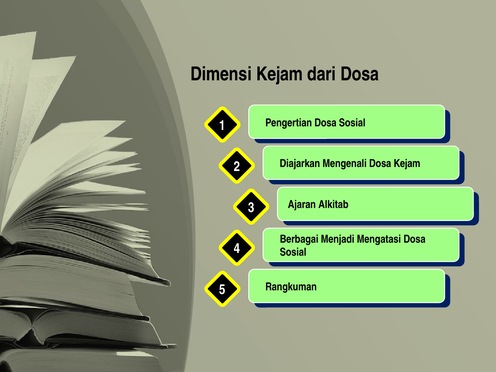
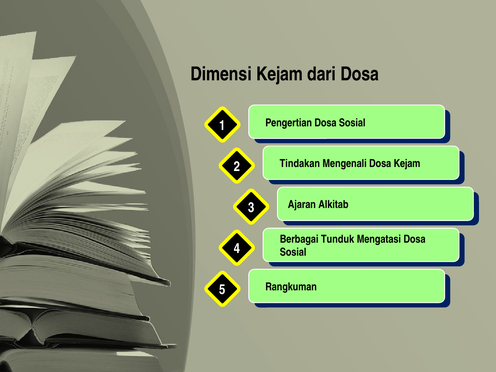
Diajarkan: Diajarkan -> Tindakan
Menjadi: Menjadi -> Tunduk
